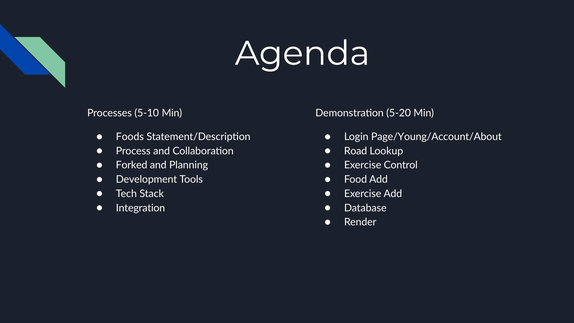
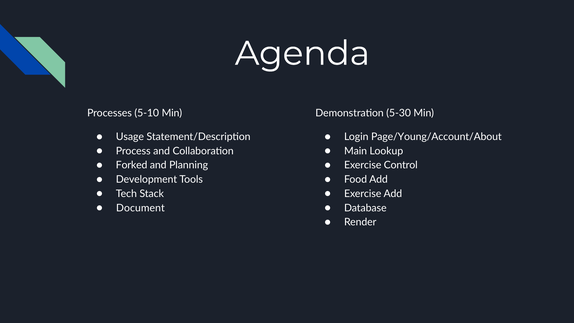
5-20: 5-20 -> 5-30
Foods: Foods -> Usage
Road: Road -> Main
Integration: Integration -> Document
